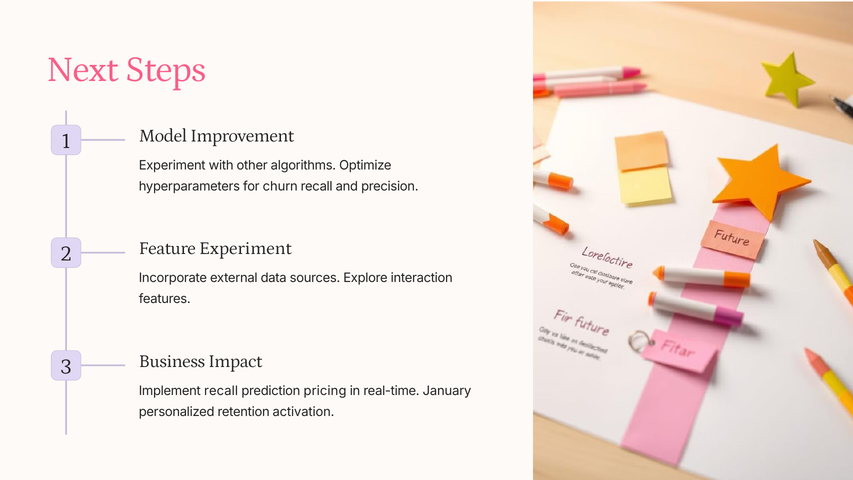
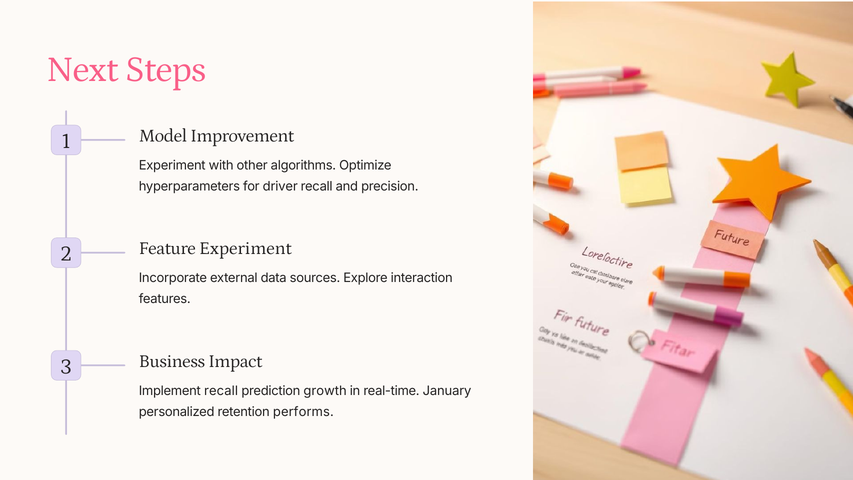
churn: churn -> driver
pricing: pricing -> growth
activation: activation -> performs
